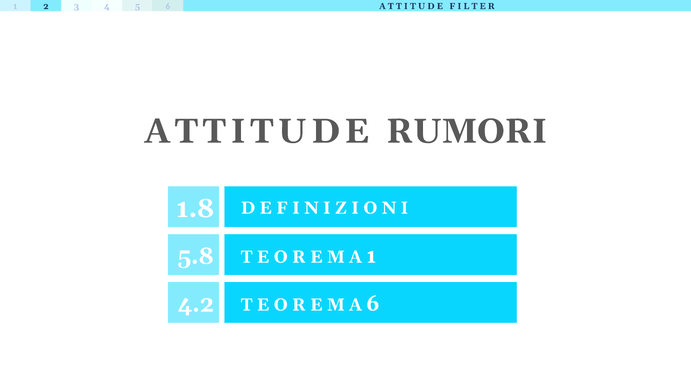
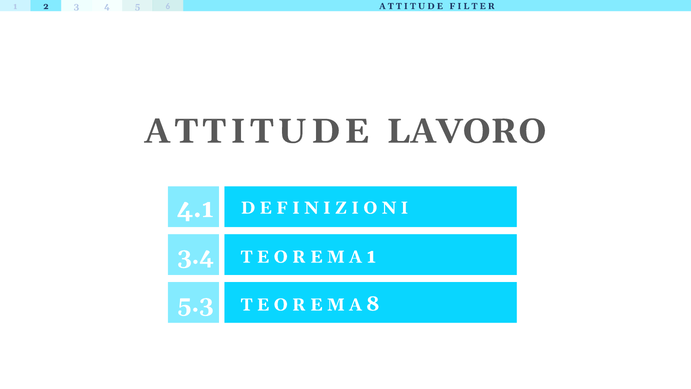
RUMORI: RUMORI -> LAVORO
1.8: 1.8 -> 4.1
5.8: 5.8 -> 3.4
4.2: 4.2 -> 5.3
6 at (373, 304): 6 -> 8
